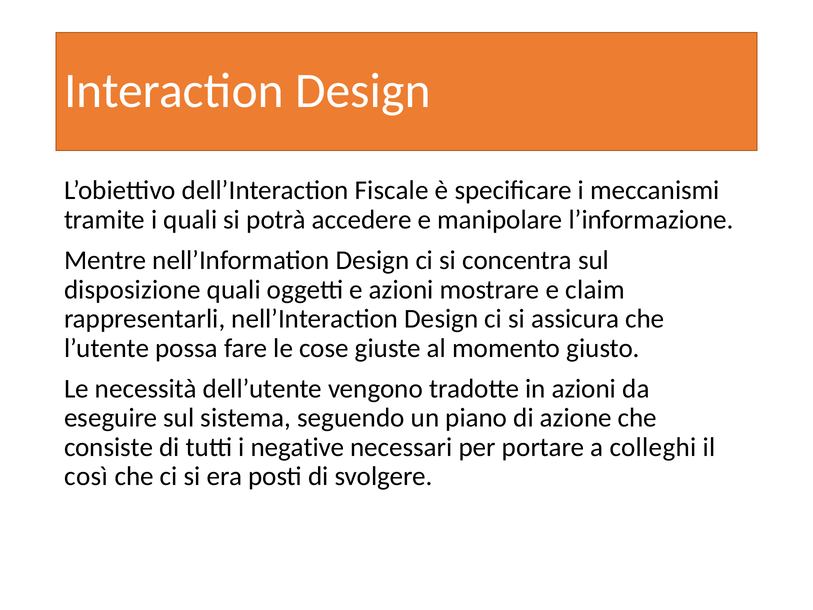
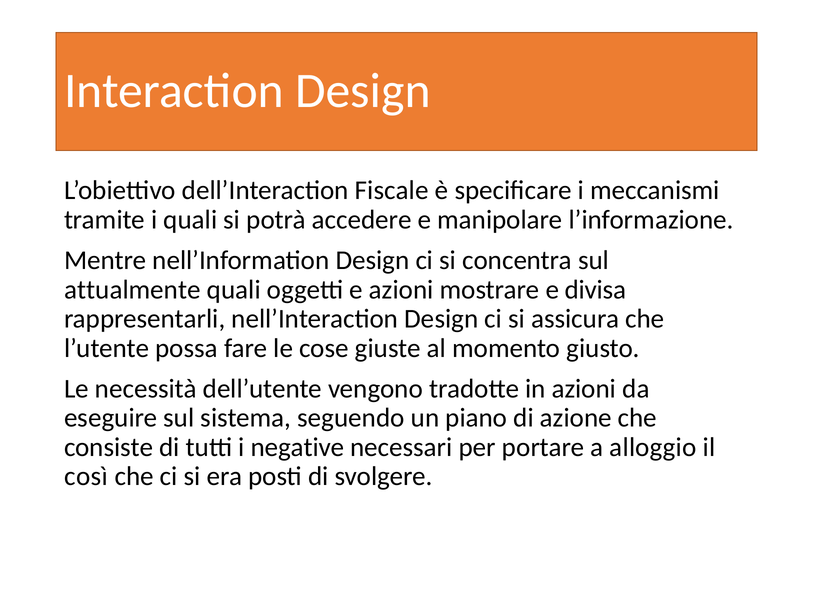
disposizione: disposizione -> attualmente
claim: claim -> divisa
colleghi: colleghi -> alloggio
